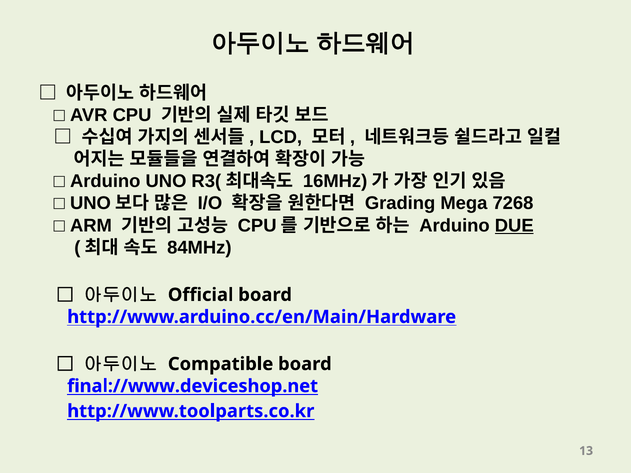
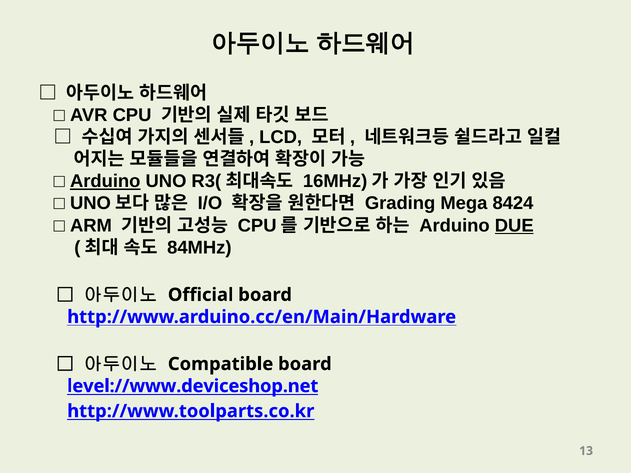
Arduino at (105, 181) underline: none -> present
7268: 7268 -> 8424
final://www.deviceshop.net: final://www.deviceshop.net -> level://www.deviceshop.net
